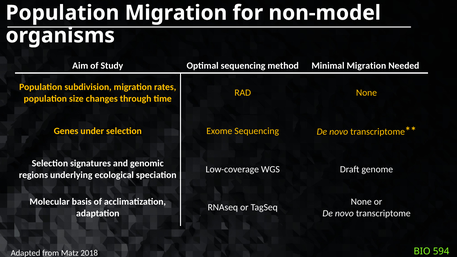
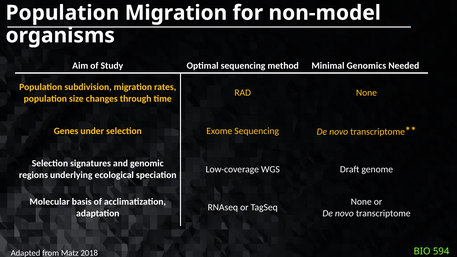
Minimal Migration: Migration -> Genomics
